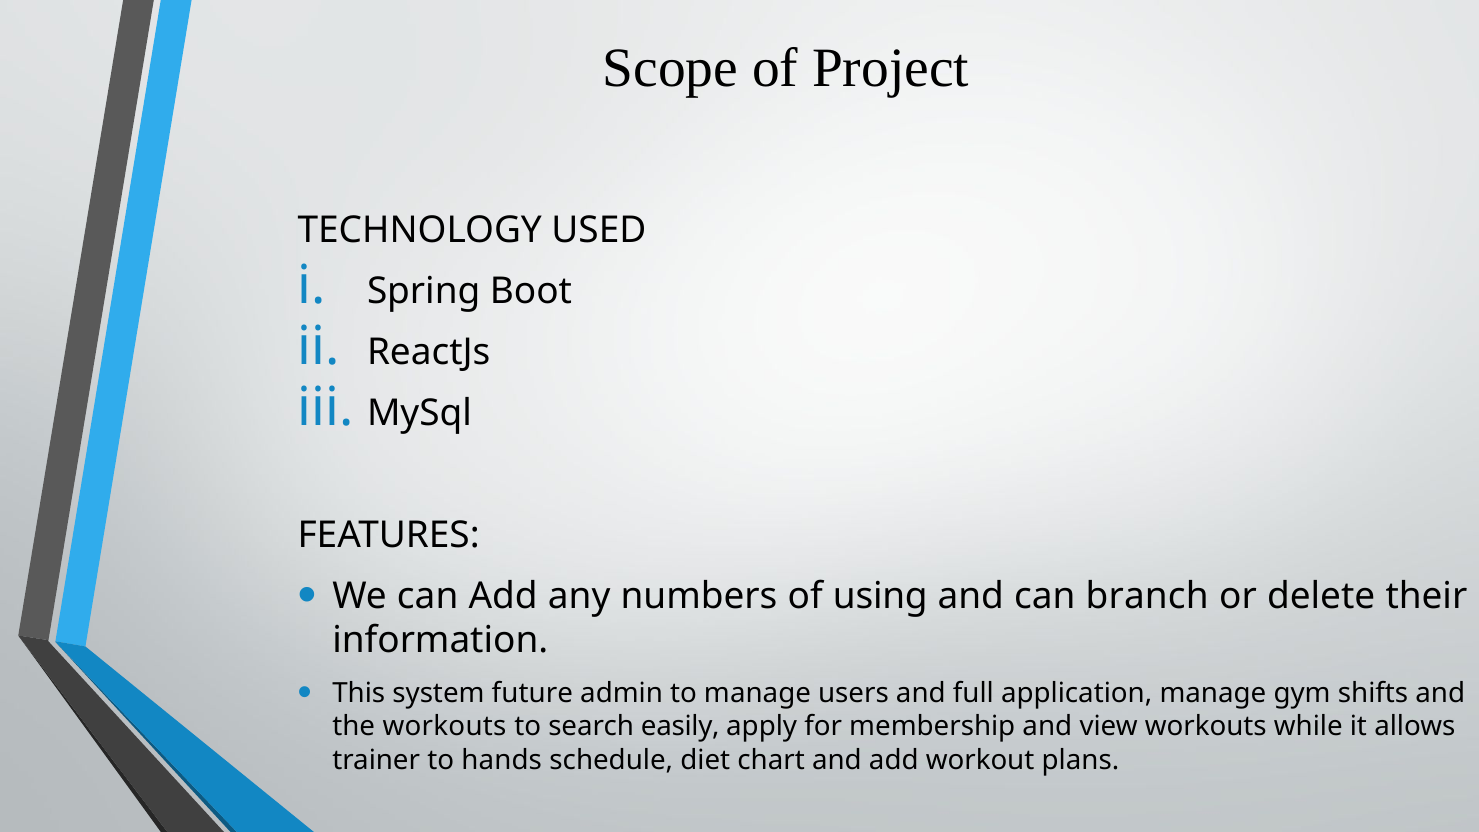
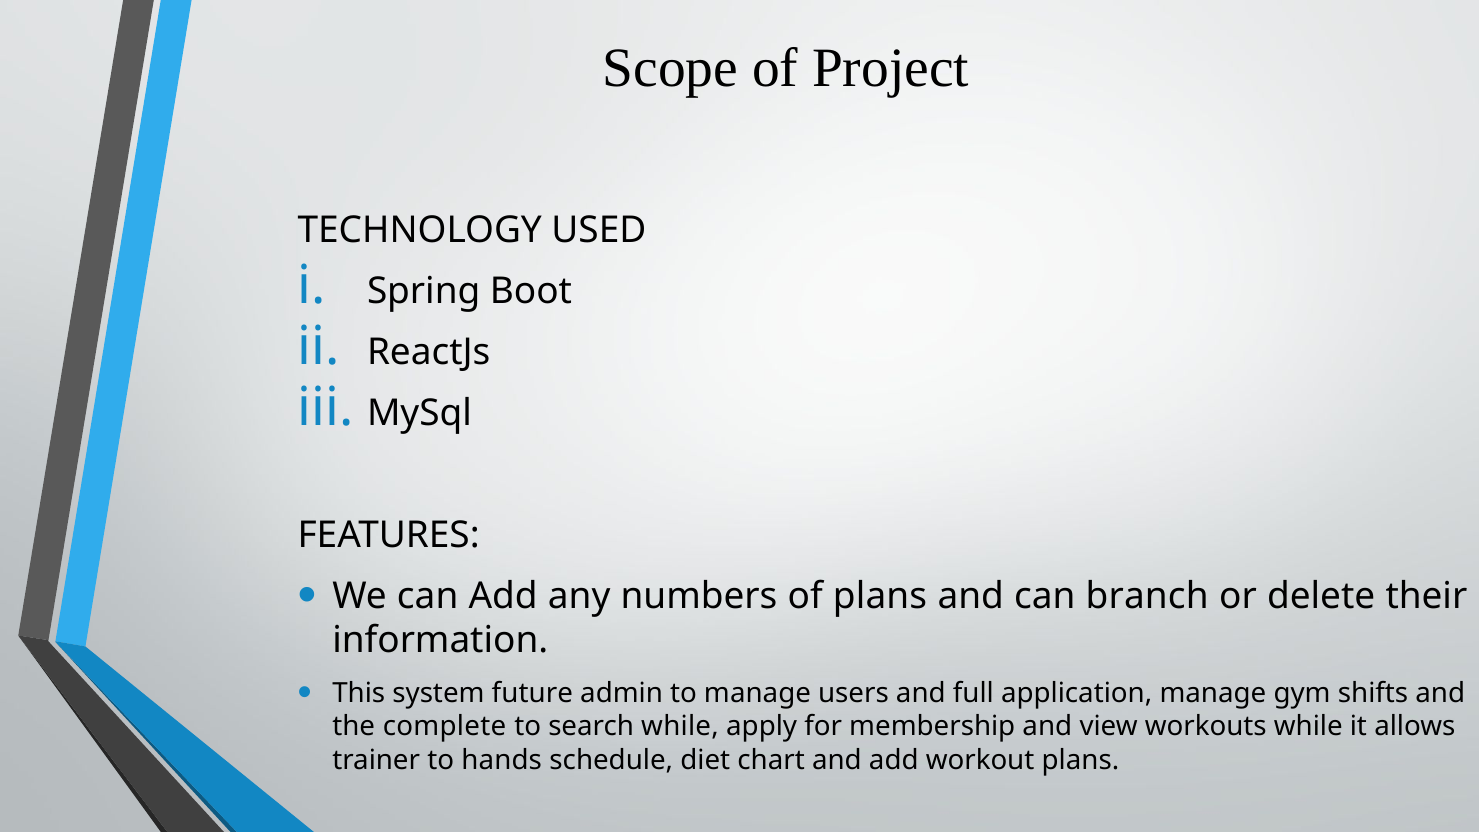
of using: using -> plans
the workouts: workouts -> complete
search easily: easily -> while
